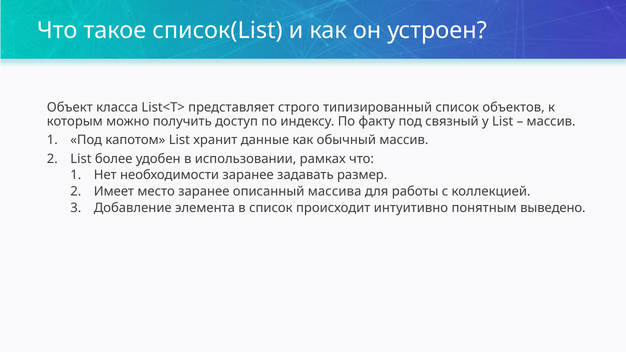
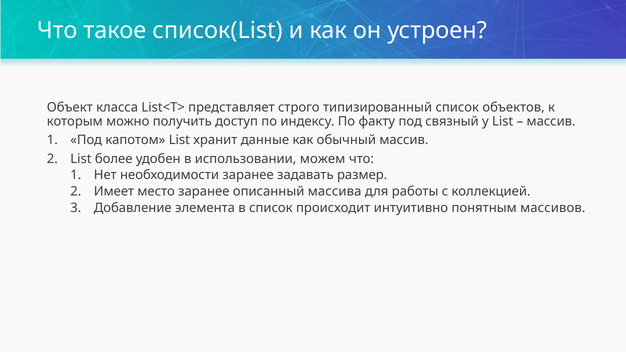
рамках: рамках -> можем
выведено: выведено -> массивов
